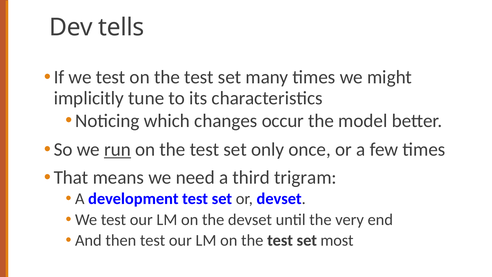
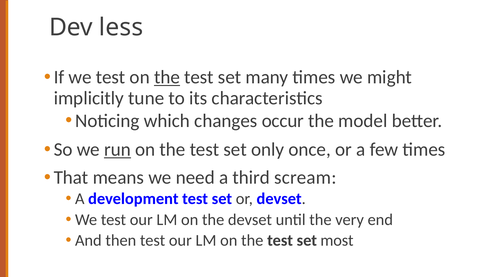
tells: tells -> less
the at (167, 77) underline: none -> present
trigram: trigram -> scream
